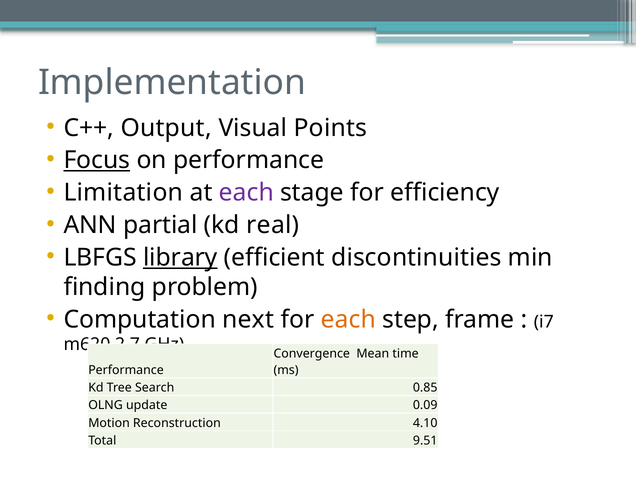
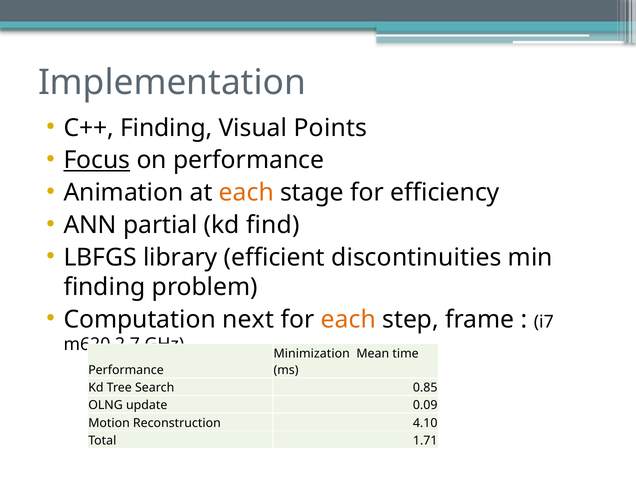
C++ Output: Output -> Finding
Limitation: Limitation -> Animation
each at (246, 193) colour: purple -> orange
real: real -> find
library underline: present -> none
Convergence: Convergence -> Minimization
9.51: 9.51 -> 1.71
